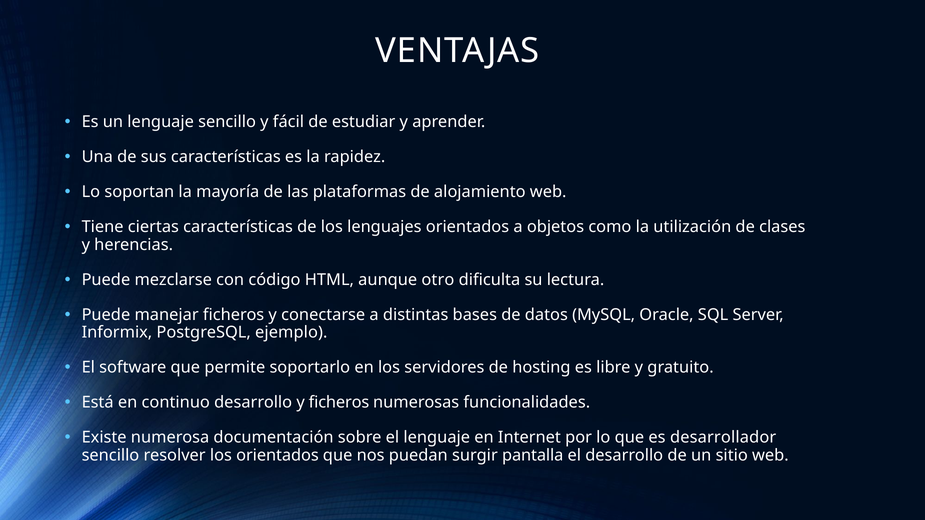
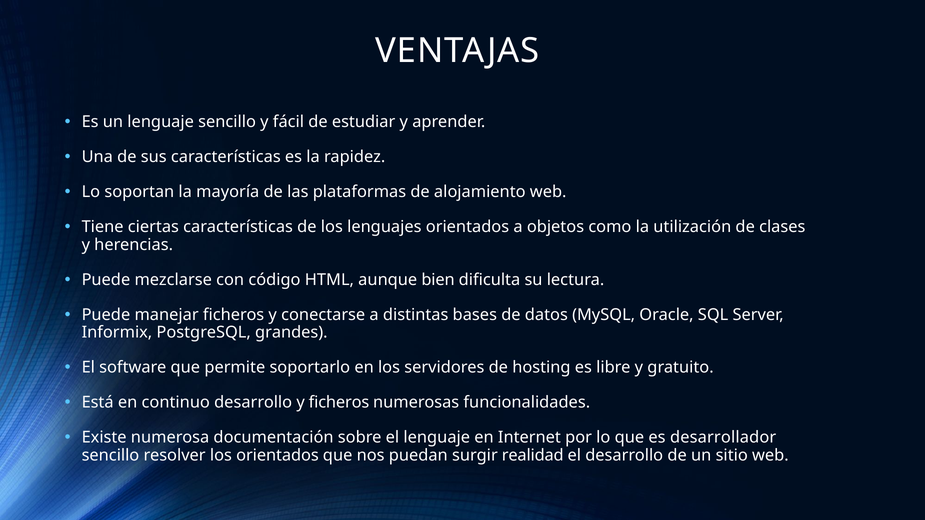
otro: otro -> bien
ejemplo: ejemplo -> grandes
pantalla: pantalla -> realidad
